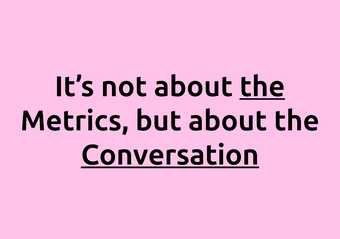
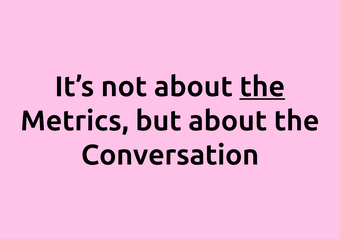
Conversation underline: present -> none
